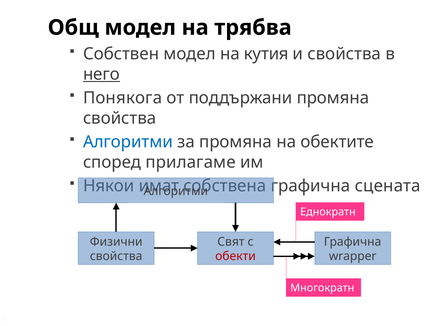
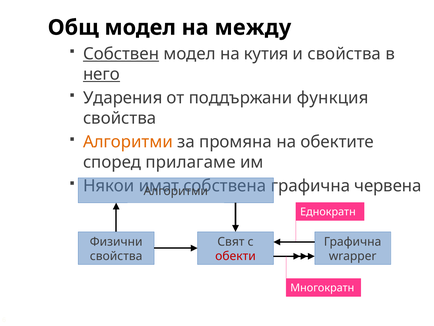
трябва: трябва -> между
Собствен underline: none -> present
Понякога: Понякога -> Ударения
поддържани промяна: промяна -> функция
Алгоритми at (128, 142) colour: blue -> orange
сцената: сцената -> червена
